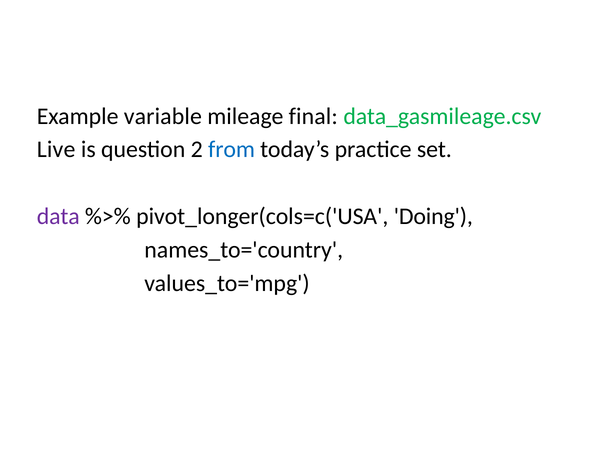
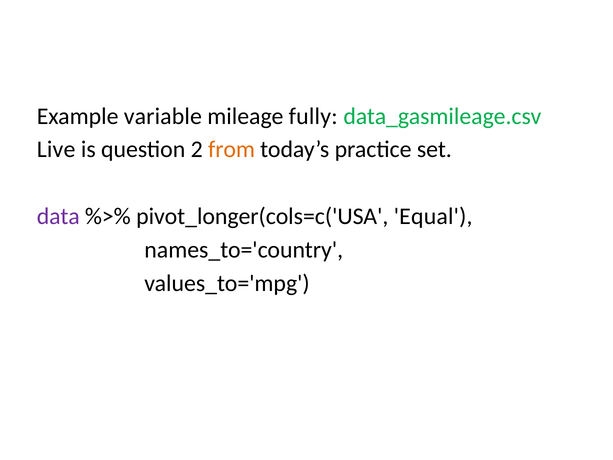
final: final -> fully
from colour: blue -> orange
Doing: Doing -> Equal
